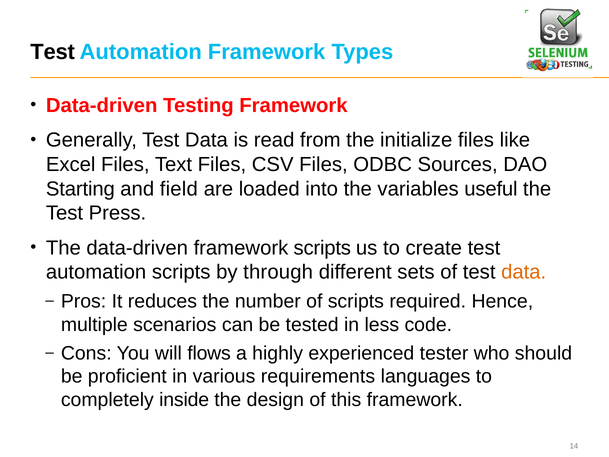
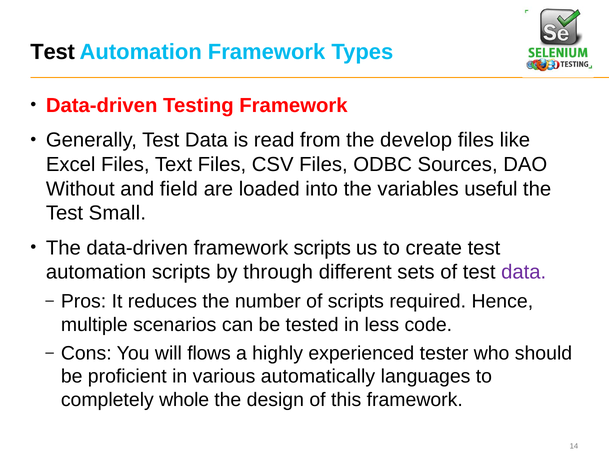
initialize: initialize -> develop
Starting: Starting -> Without
Press: Press -> Small
data at (524, 272) colour: orange -> purple
requirements: requirements -> automatically
inside: inside -> whole
